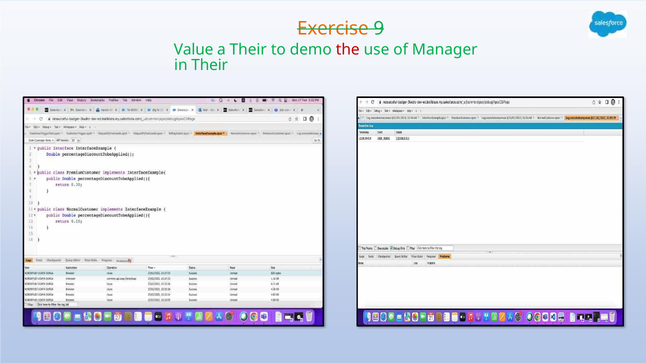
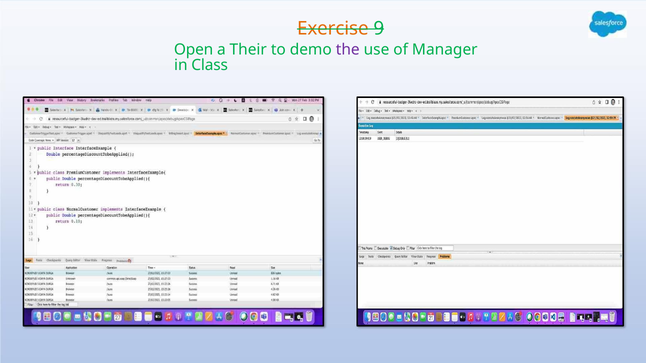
Value: Value -> Open
the colour: red -> purple
in Their: Their -> Class
